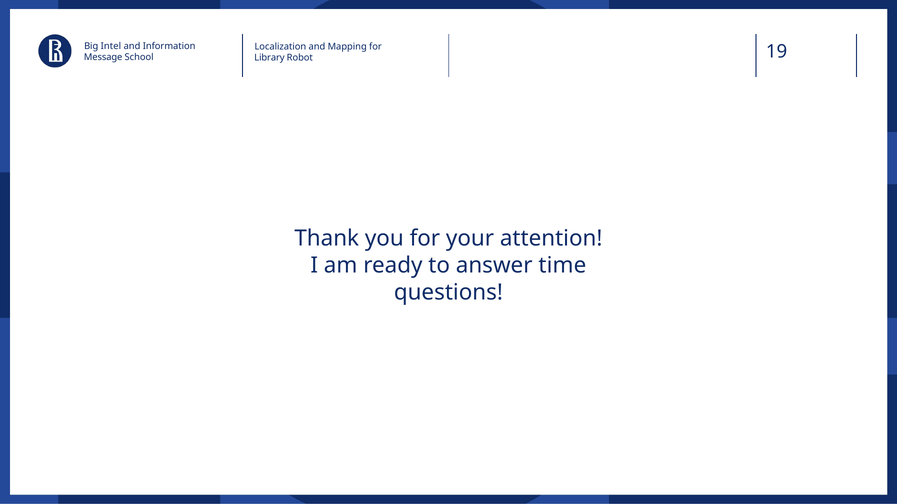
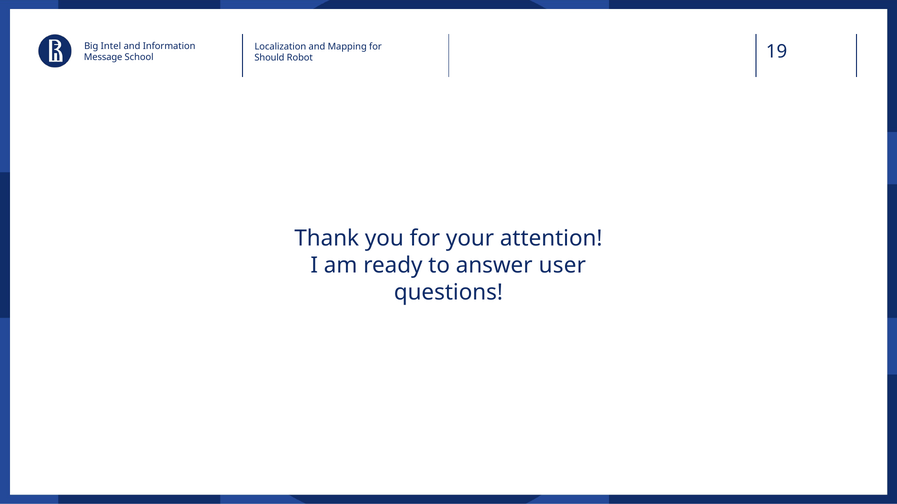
Library: Library -> Should
time: time -> user
